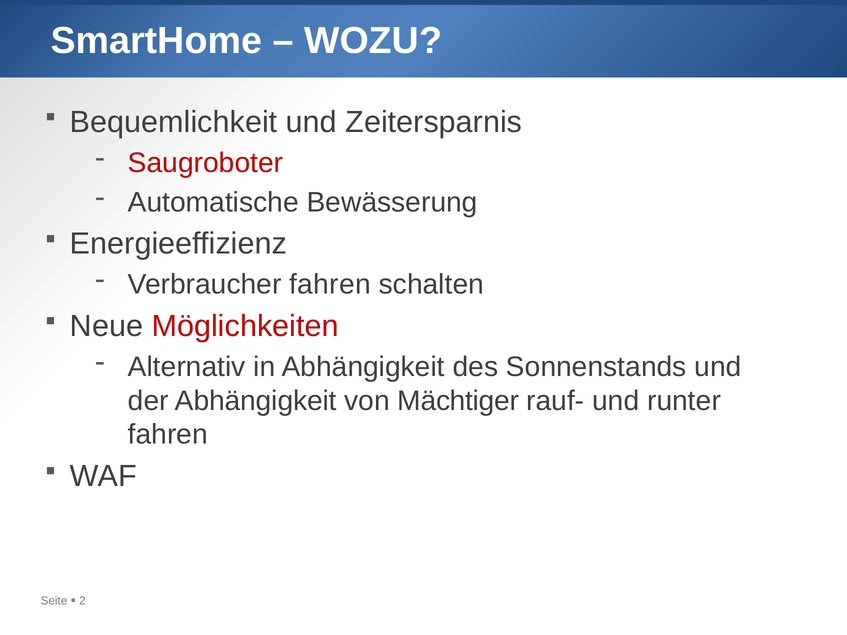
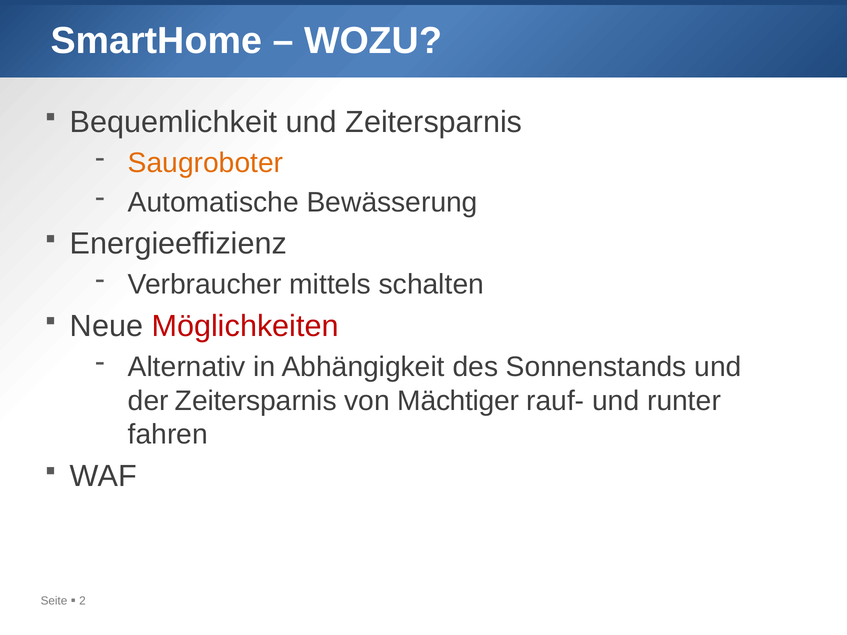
Saugroboter colour: red -> orange
Verbraucher fahren: fahren -> mittels
der Abhängigkeit: Abhängigkeit -> Zeitersparnis
